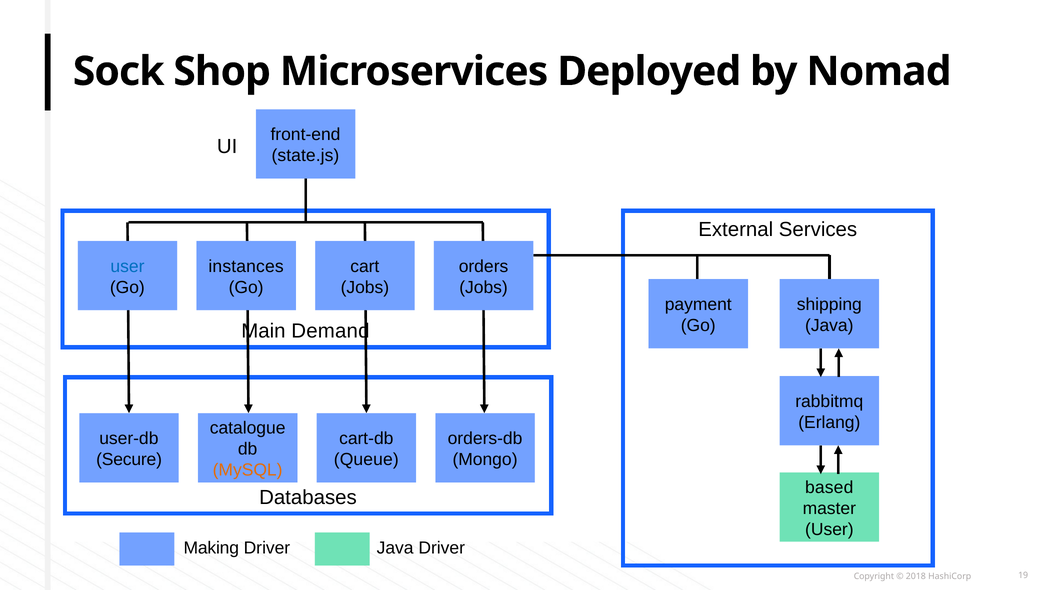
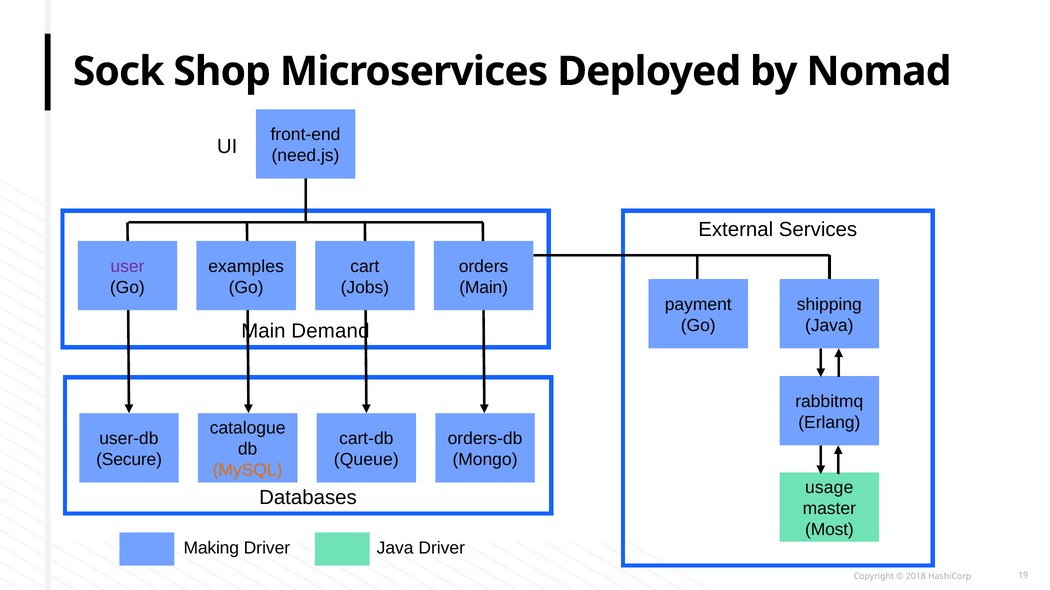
state.js: state.js -> need.js
user at (127, 267) colour: blue -> purple
instances: instances -> examples
Jobs at (484, 288): Jobs -> Main
based: based -> usage
User at (829, 530): User -> Most
